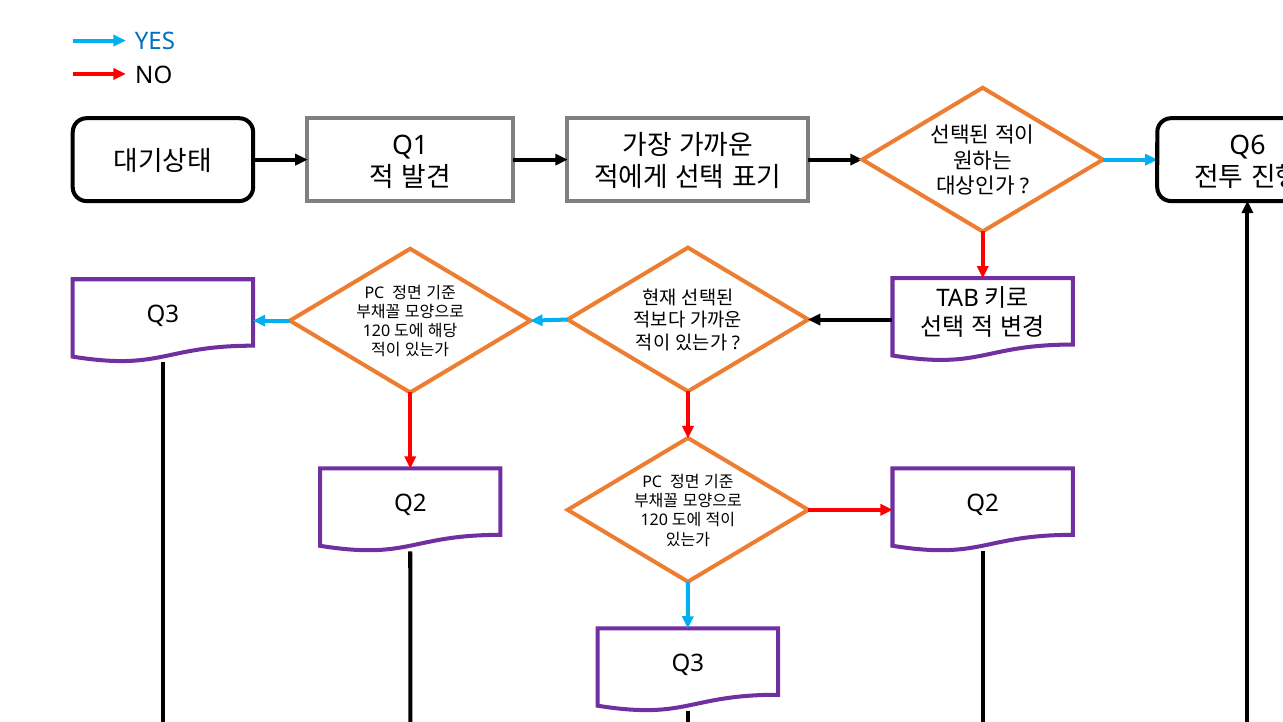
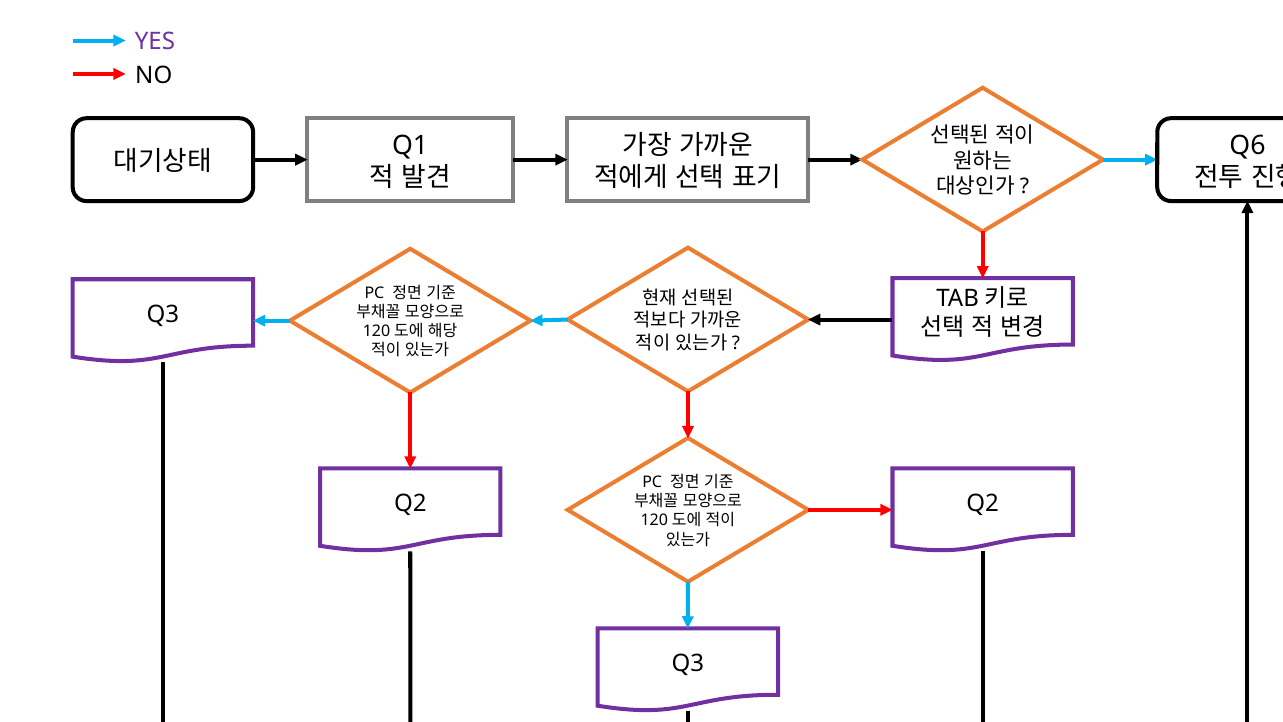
YES colour: blue -> purple
